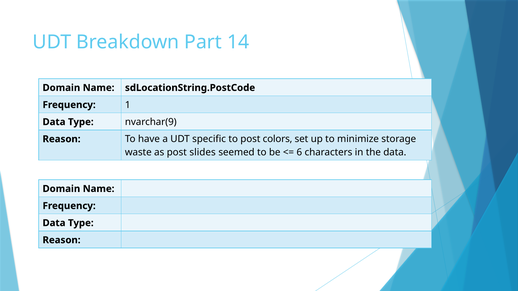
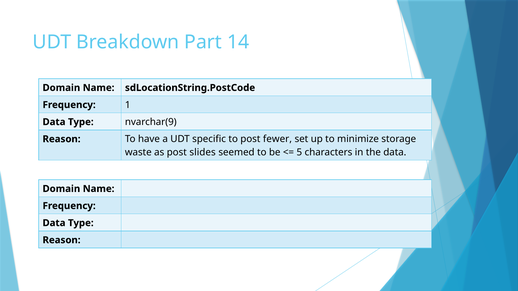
colors: colors -> fewer
6: 6 -> 5
